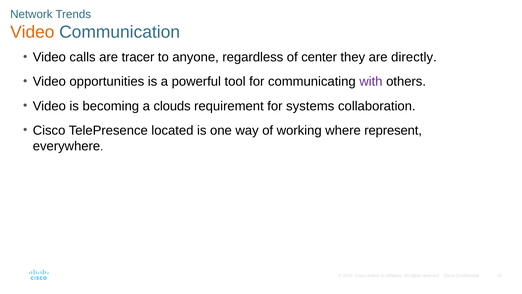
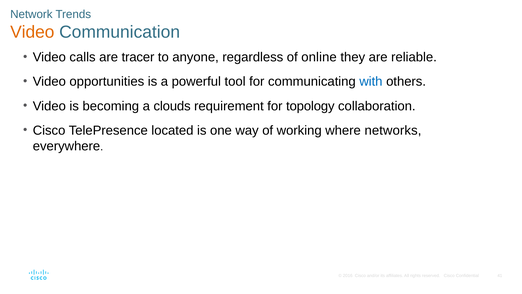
center: center -> online
directly: directly -> reliable
with colour: purple -> blue
systems: systems -> topology
represent: represent -> networks
